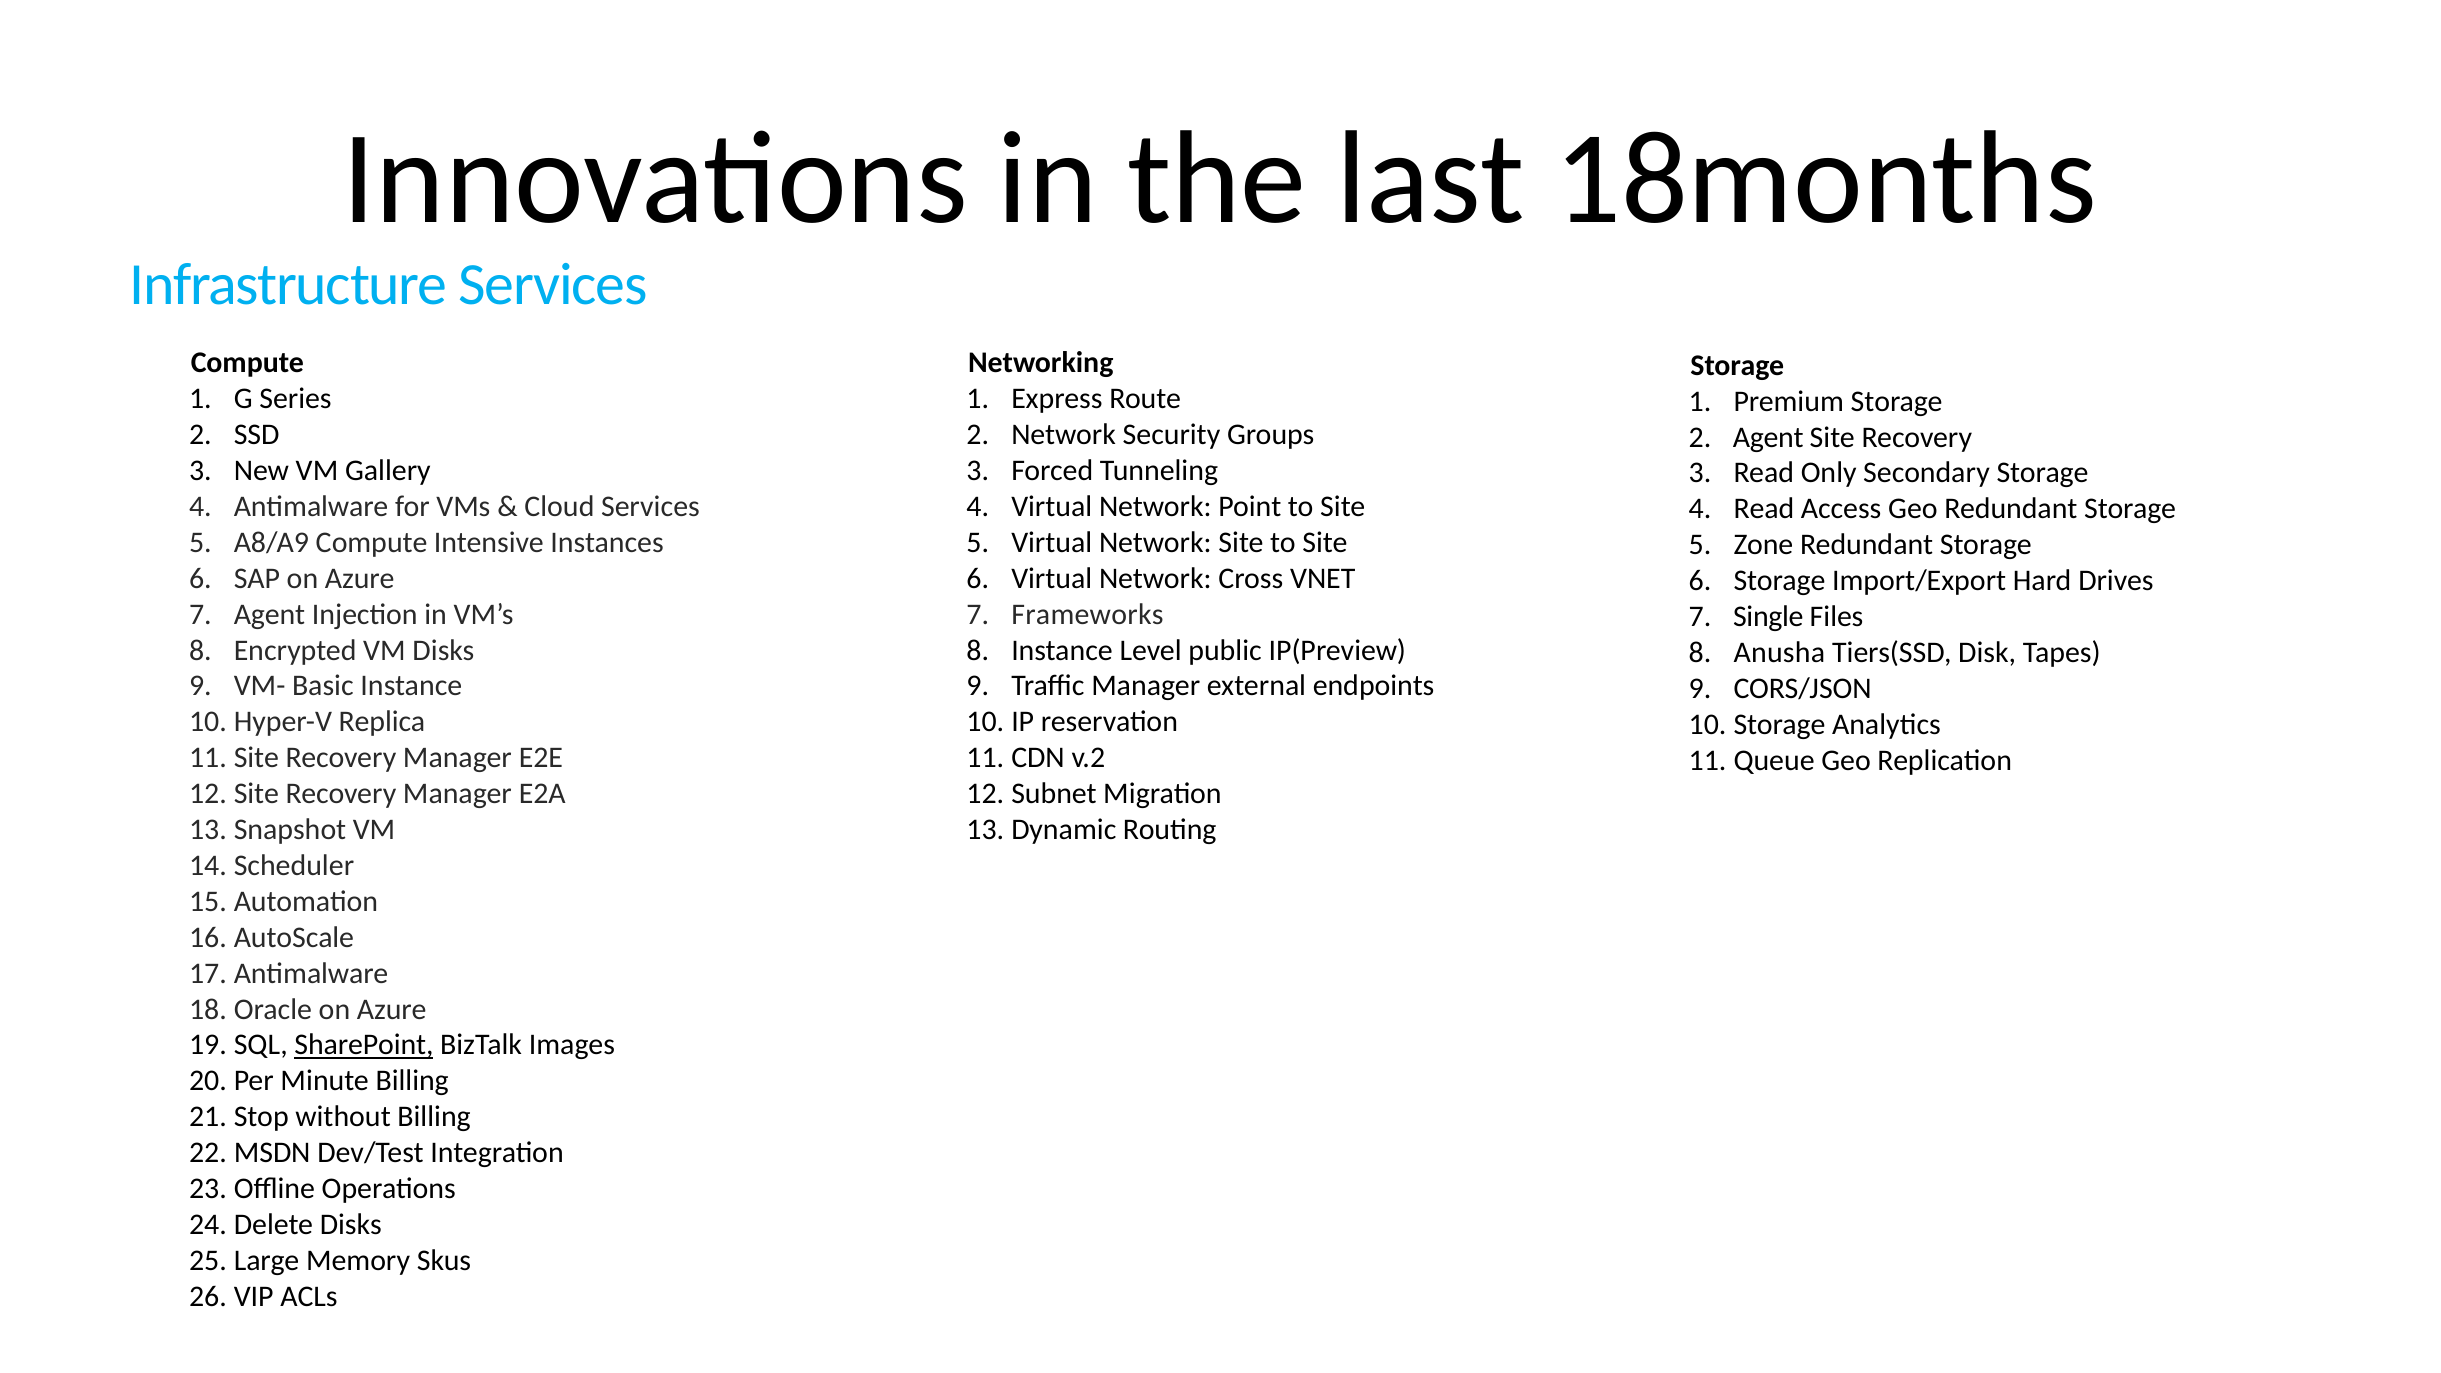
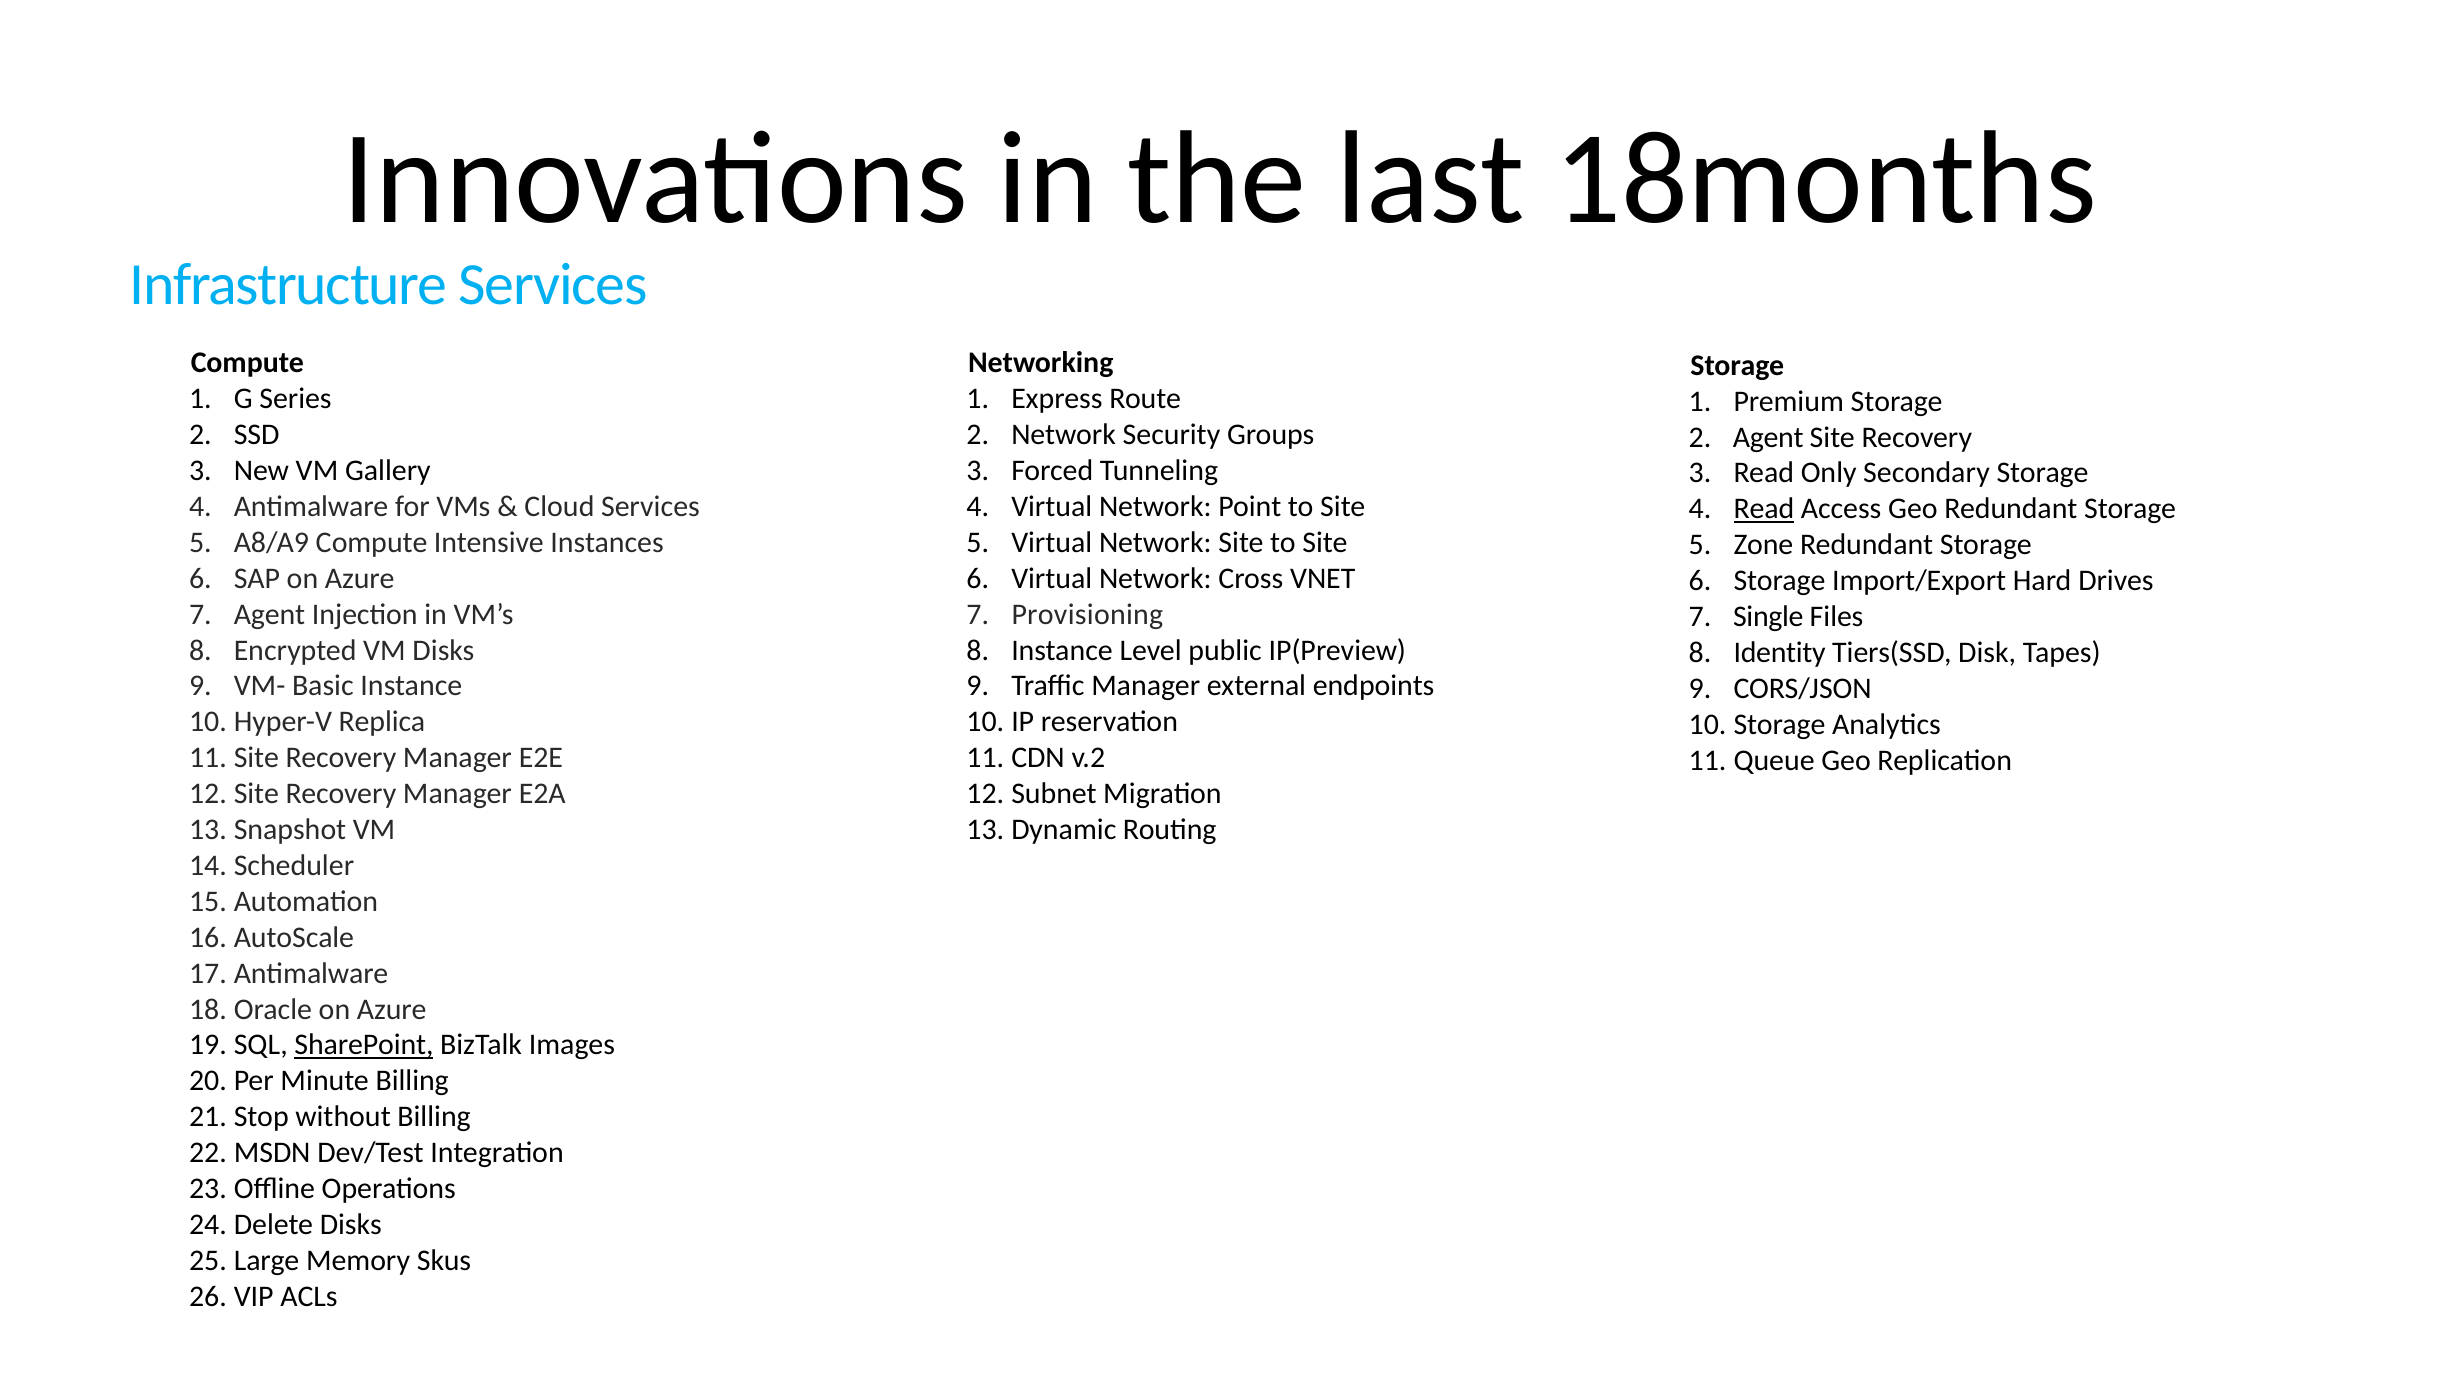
Read at (1764, 509) underline: none -> present
Frameworks: Frameworks -> Provisioning
Anusha: Anusha -> Identity
